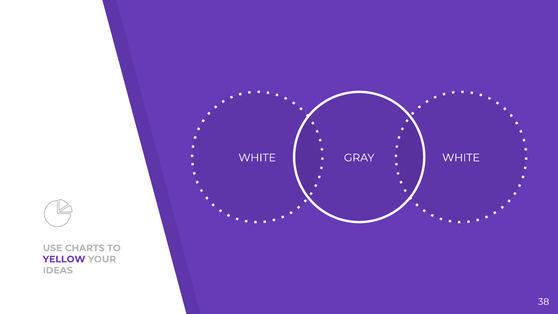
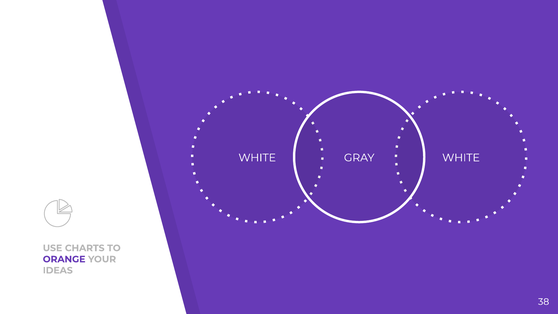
YELLOW: YELLOW -> ORANGE
